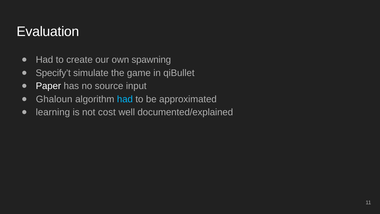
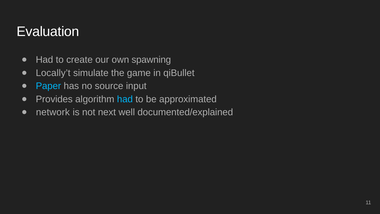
Specify’t: Specify’t -> Locally’t
Paper colour: white -> light blue
Ghaloun: Ghaloun -> Provides
learning: learning -> network
cost: cost -> next
